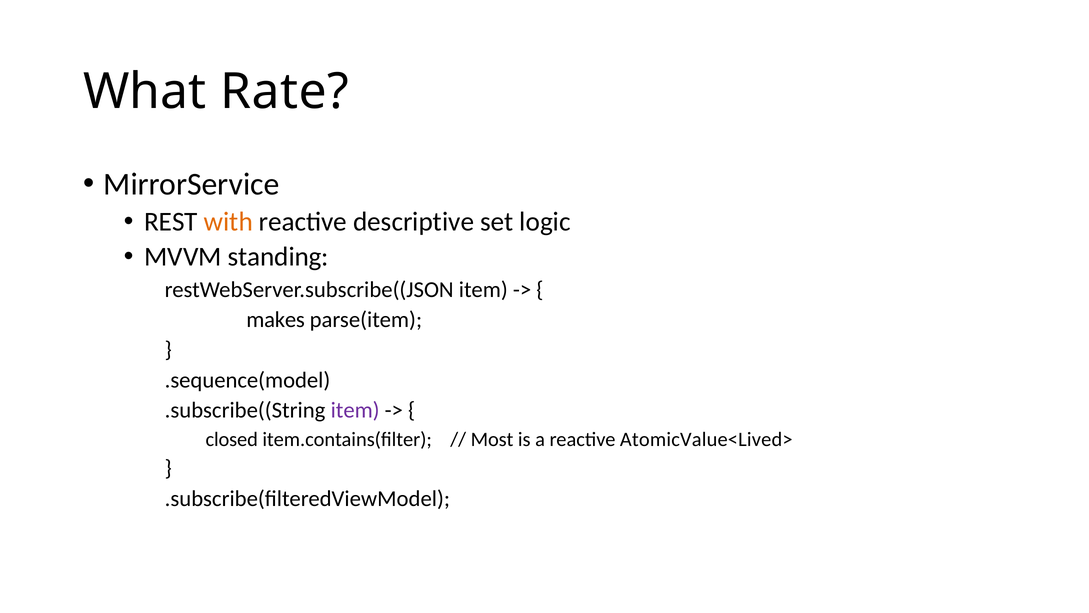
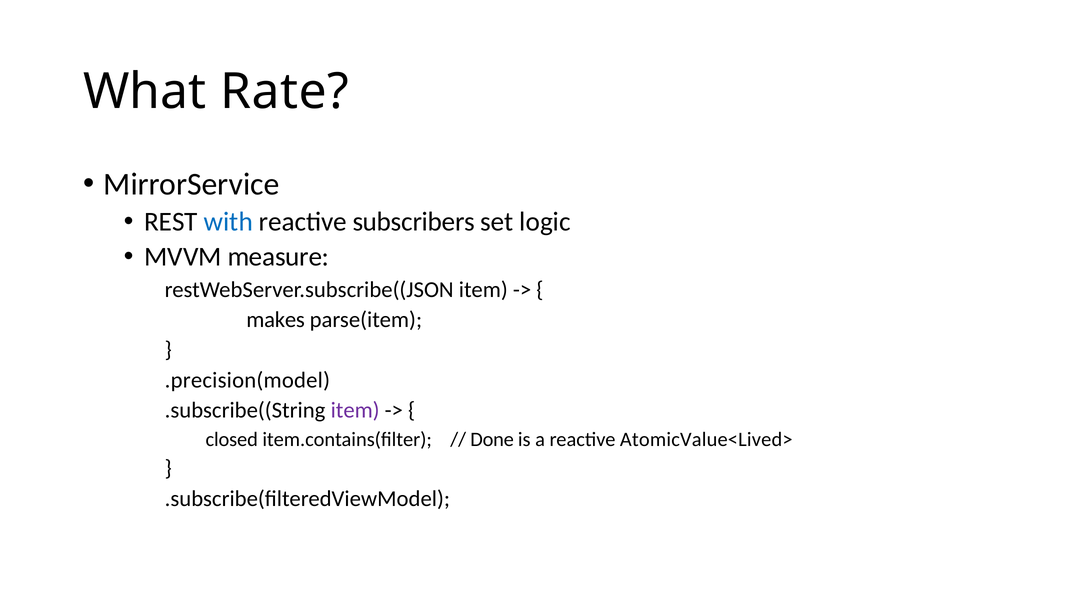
with colour: orange -> blue
descriptive: descriptive -> subscribers
standing: standing -> measure
.sequence(model: .sequence(model -> .precision(model
Most: Most -> Done
